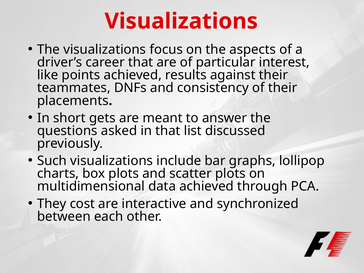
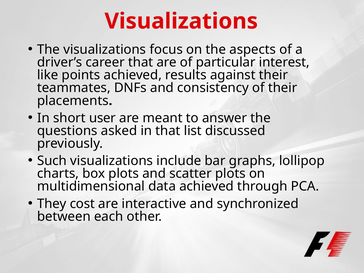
gets: gets -> user
